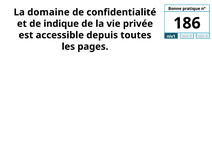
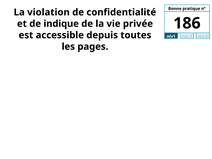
domaine: domaine -> violation
